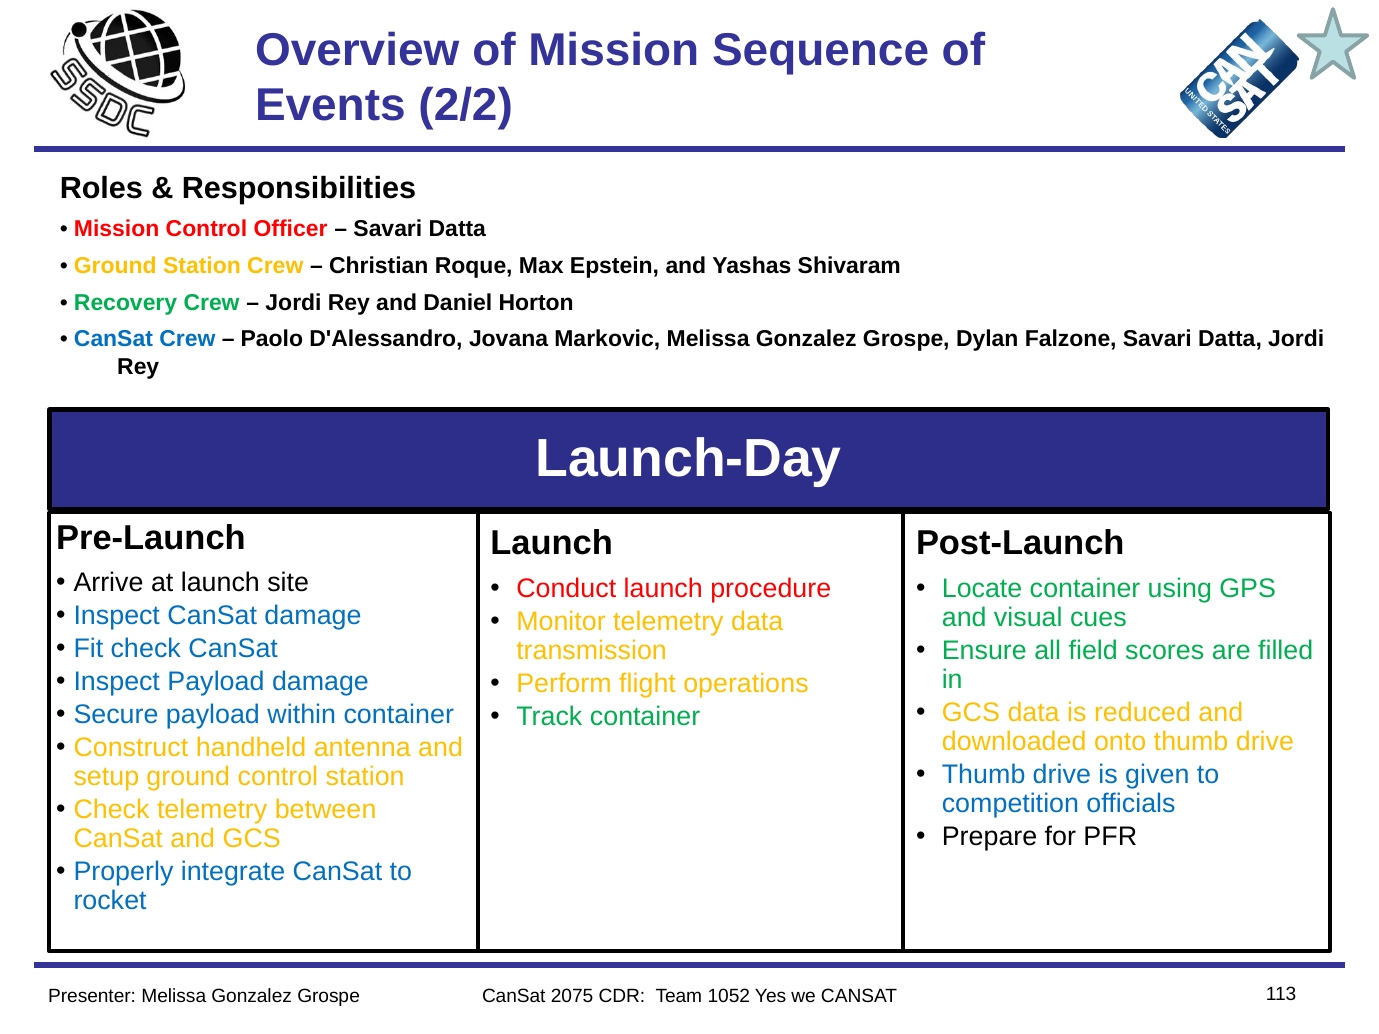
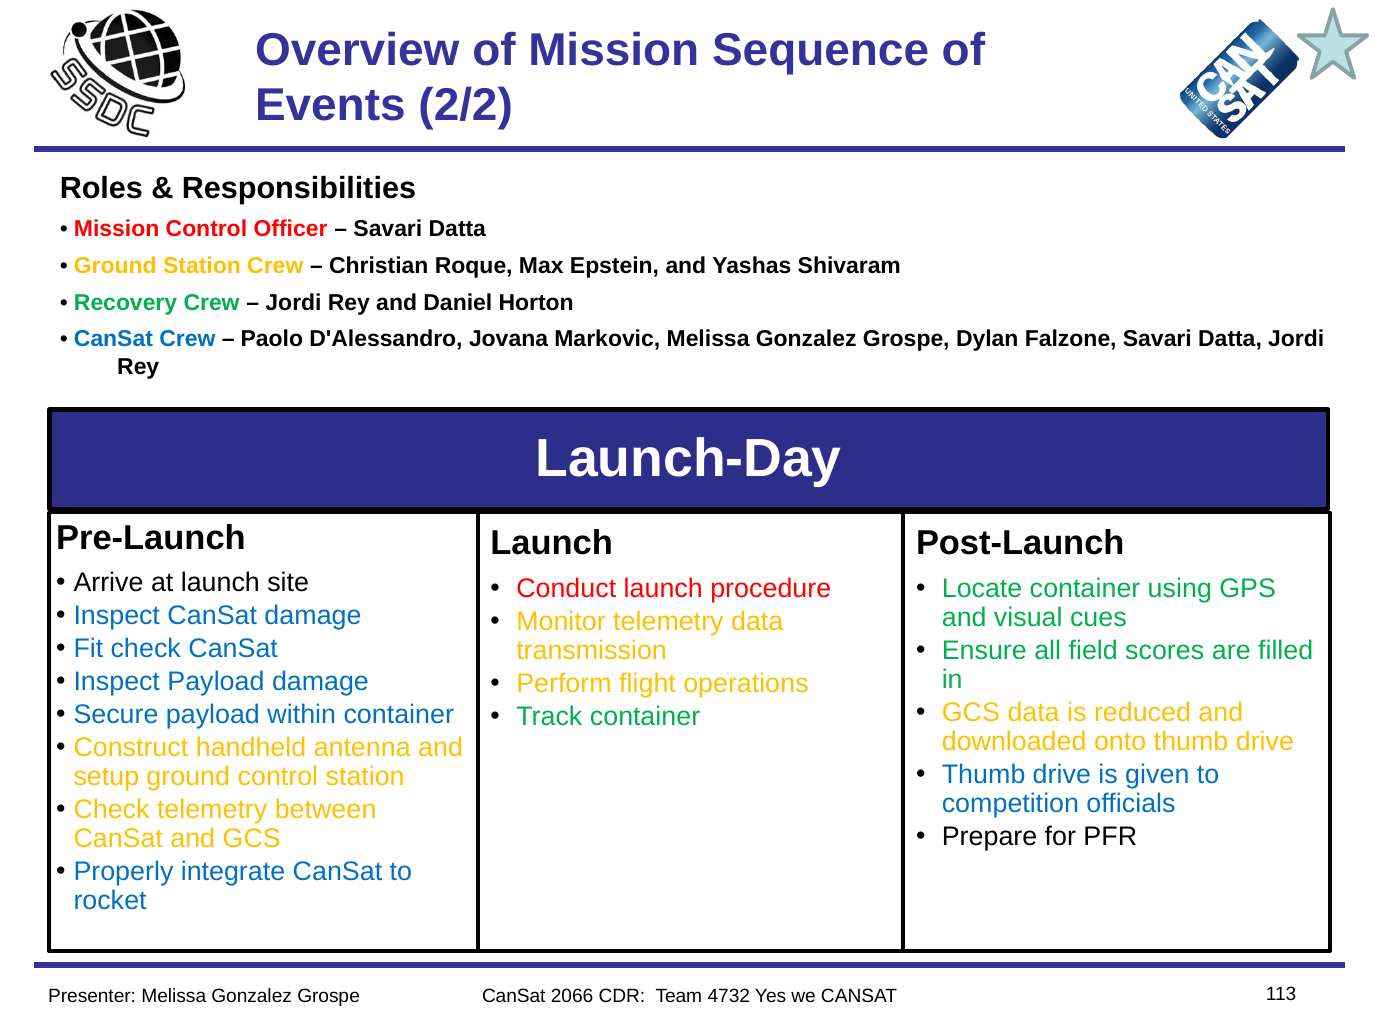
2075: 2075 -> 2066
1052: 1052 -> 4732
